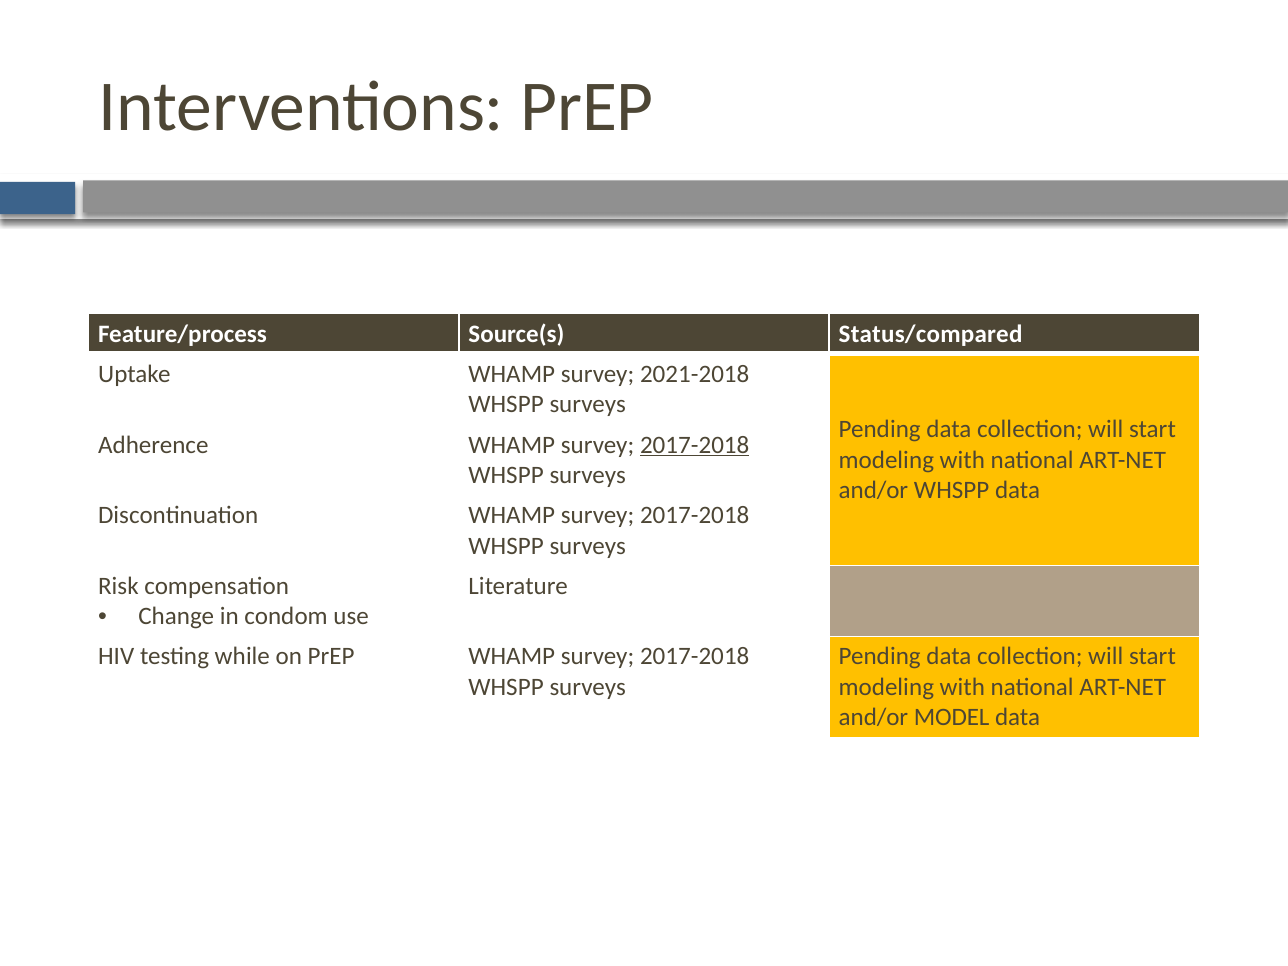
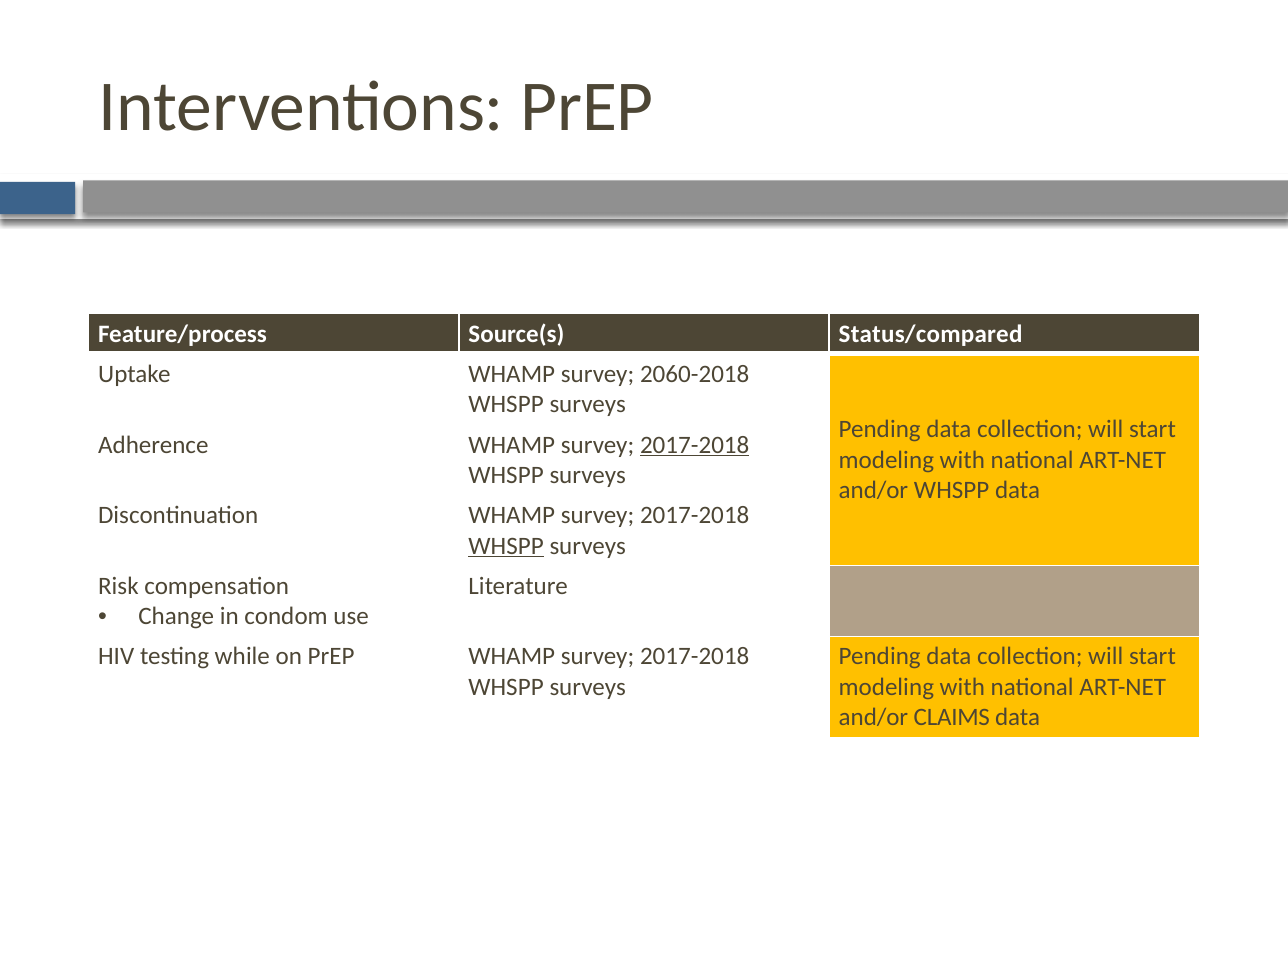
2021-2018: 2021-2018 -> 2060-2018
WHSPP at (506, 546) underline: none -> present
MODEL: MODEL -> CLAIMS
